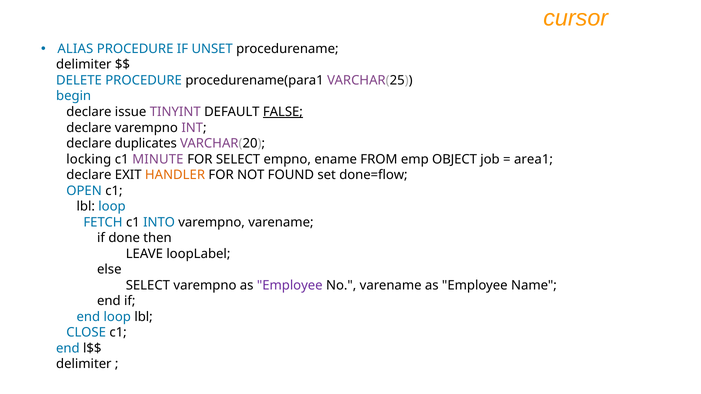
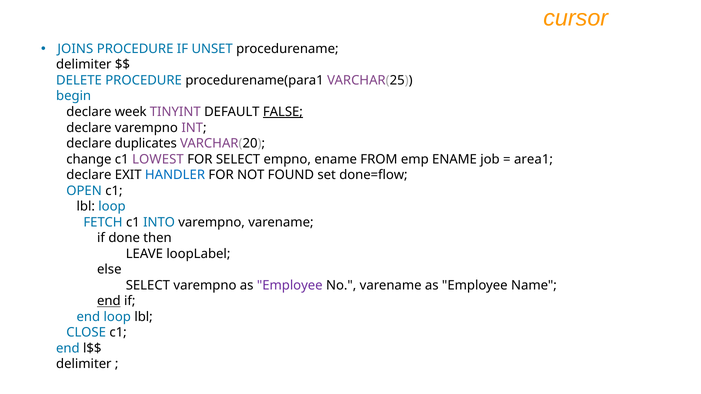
ALIAS: ALIAS -> JOINS
issue: issue -> week
locking: locking -> change
MINUTE: MINUTE -> LOWEST
emp OBJECT: OBJECT -> ENAME
HANDLER colour: orange -> blue
end at (109, 301) underline: none -> present
